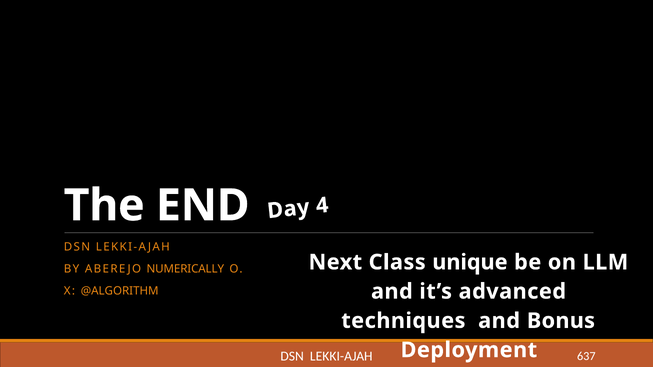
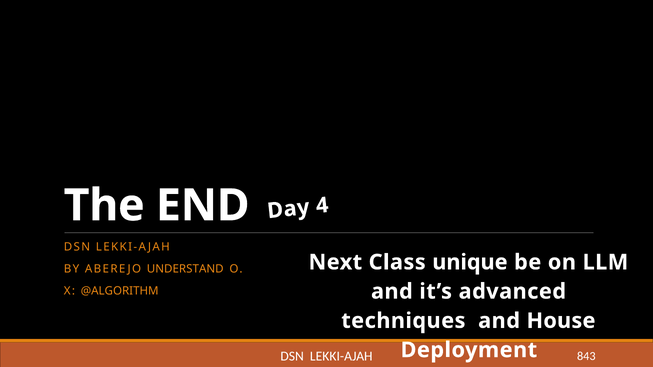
NUMERICALLY: NUMERICALLY -> UNDERSTAND
Bonus: Bonus -> House
637: 637 -> 843
